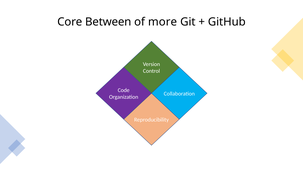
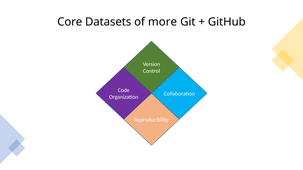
Between: Between -> Datasets
